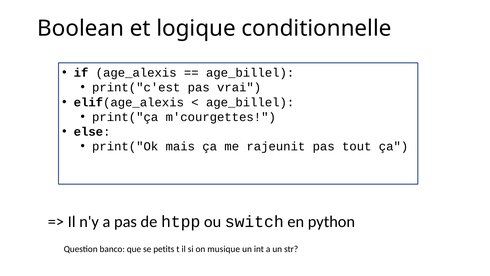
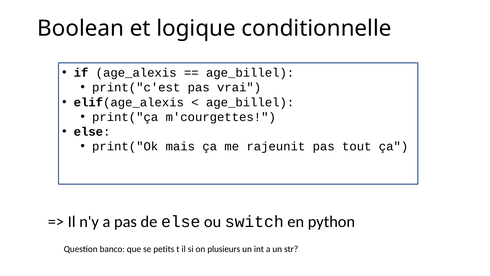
de htpp: htpp -> else
musique: musique -> plusieurs
